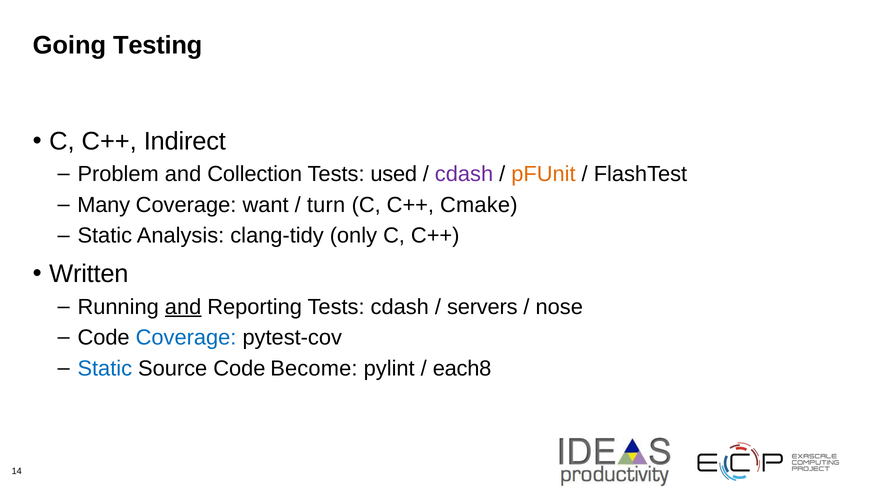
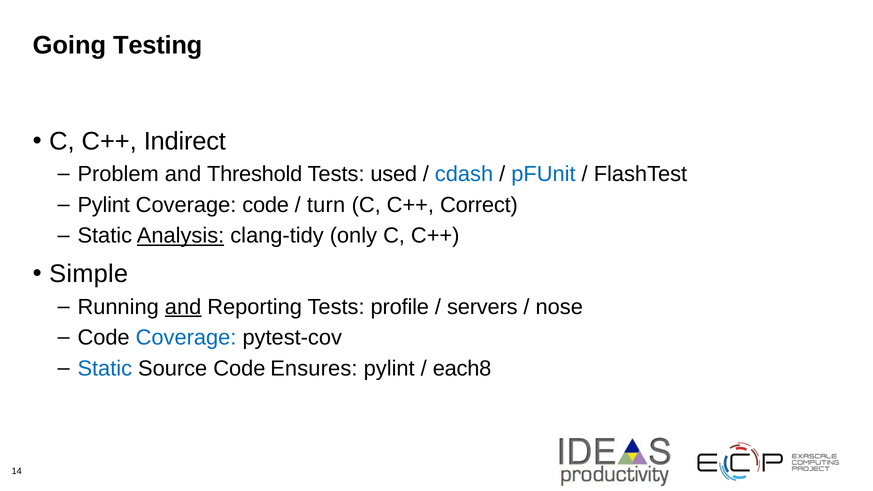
Collection: Collection -> Threshold
cdash at (464, 174) colour: purple -> blue
pFUnit colour: orange -> blue
Many at (104, 205): Many -> Pylint
Coverage want: want -> code
Cmake: Cmake -> Correct
Analysis underline: none -> present
Written: Written -> Simple
Tests cdash: cdash -> profile
Become: Become -> Ensures
